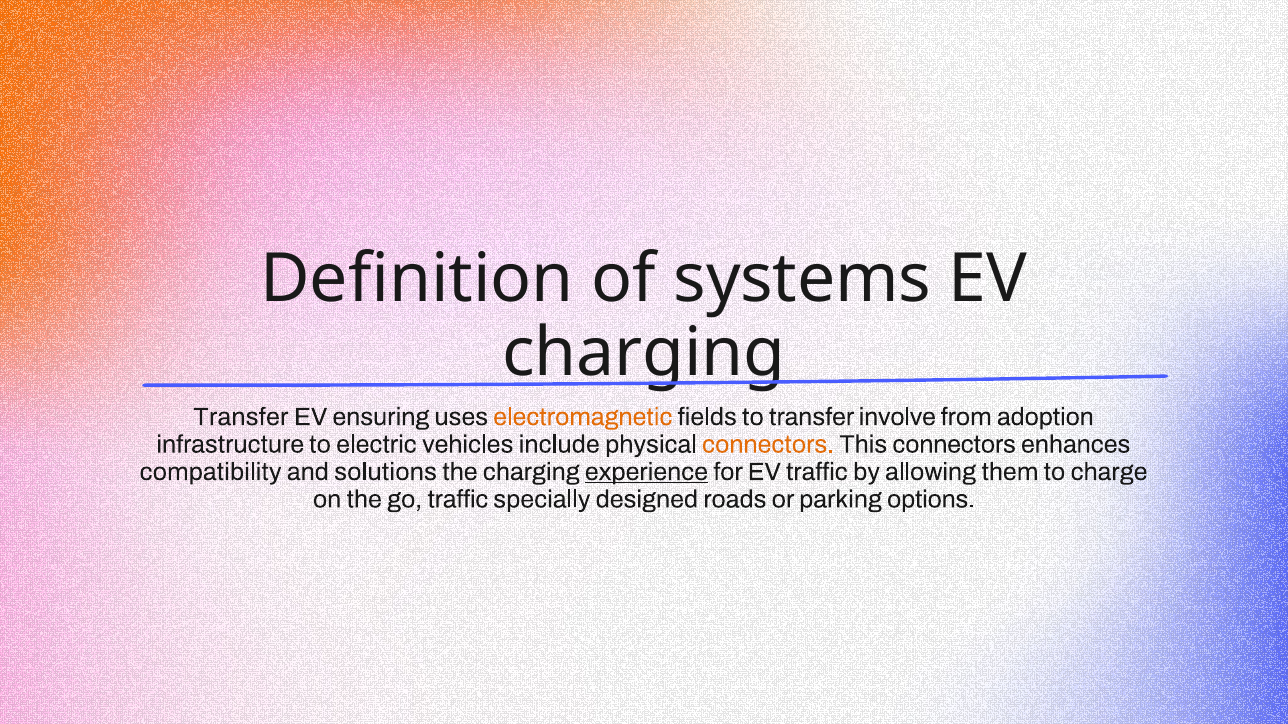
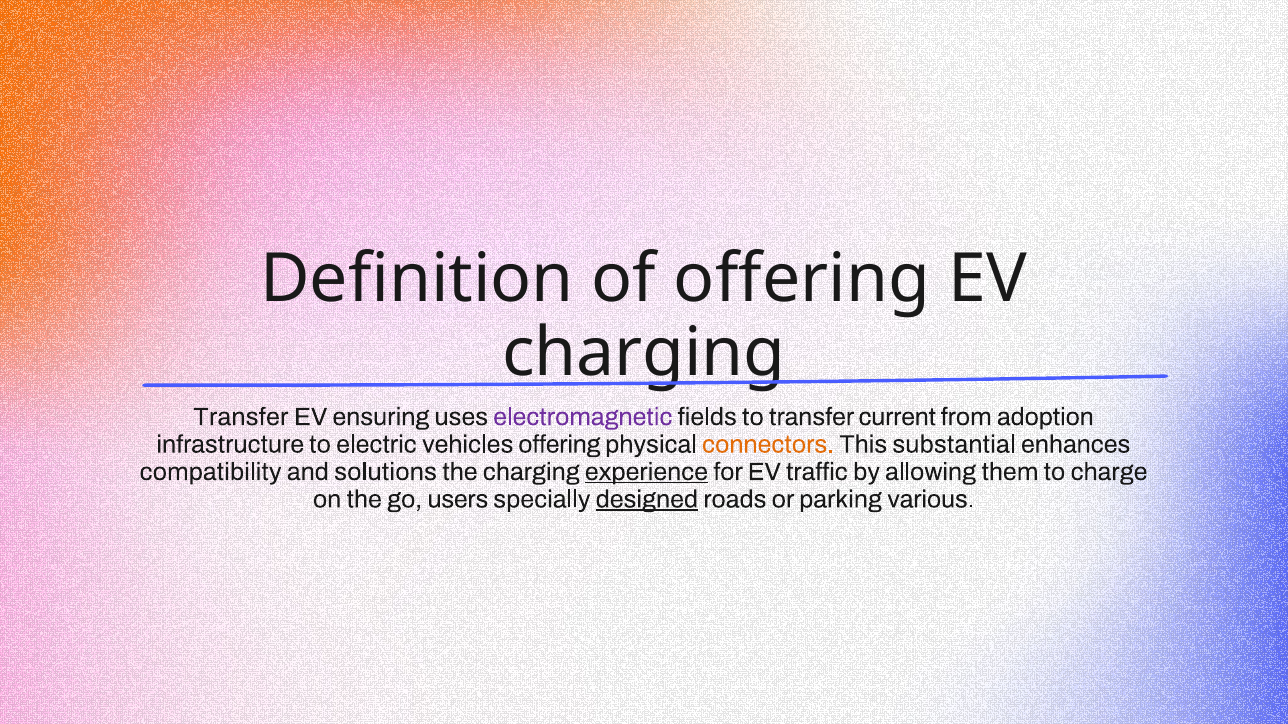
of systems: systems -> offering
electromagnetic colour: orange -> purple
involve: involve -> current
vehicles include: include -> offering
This connectors: connectors -> substantial
go traffic: traffic -> users
designed underline: none -> present
options: options -> various
